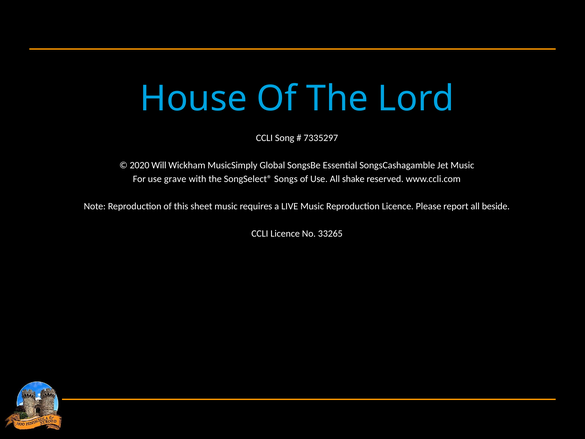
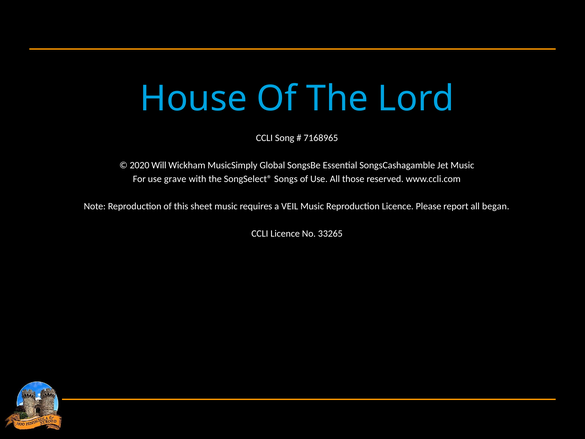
7335297: 7335297 -> 7168965
shake: shake -> those
LIVE: LIVE -> VEIL
beside: beside -> began
